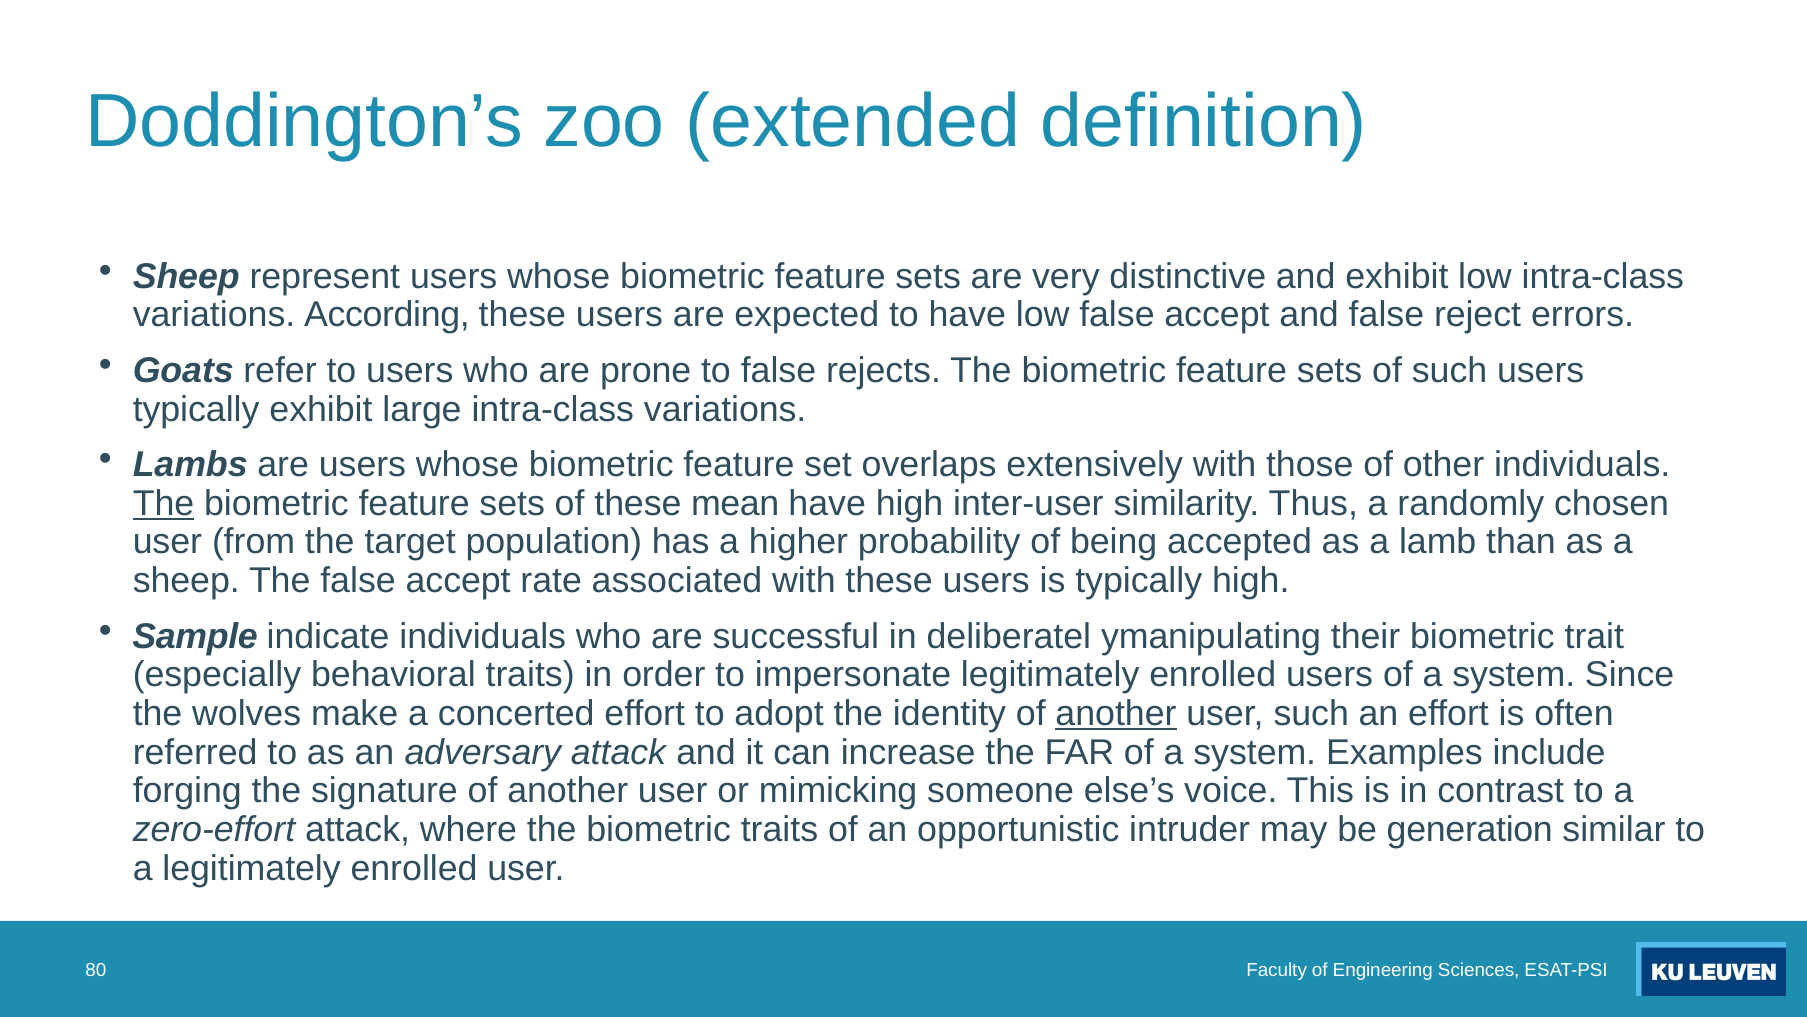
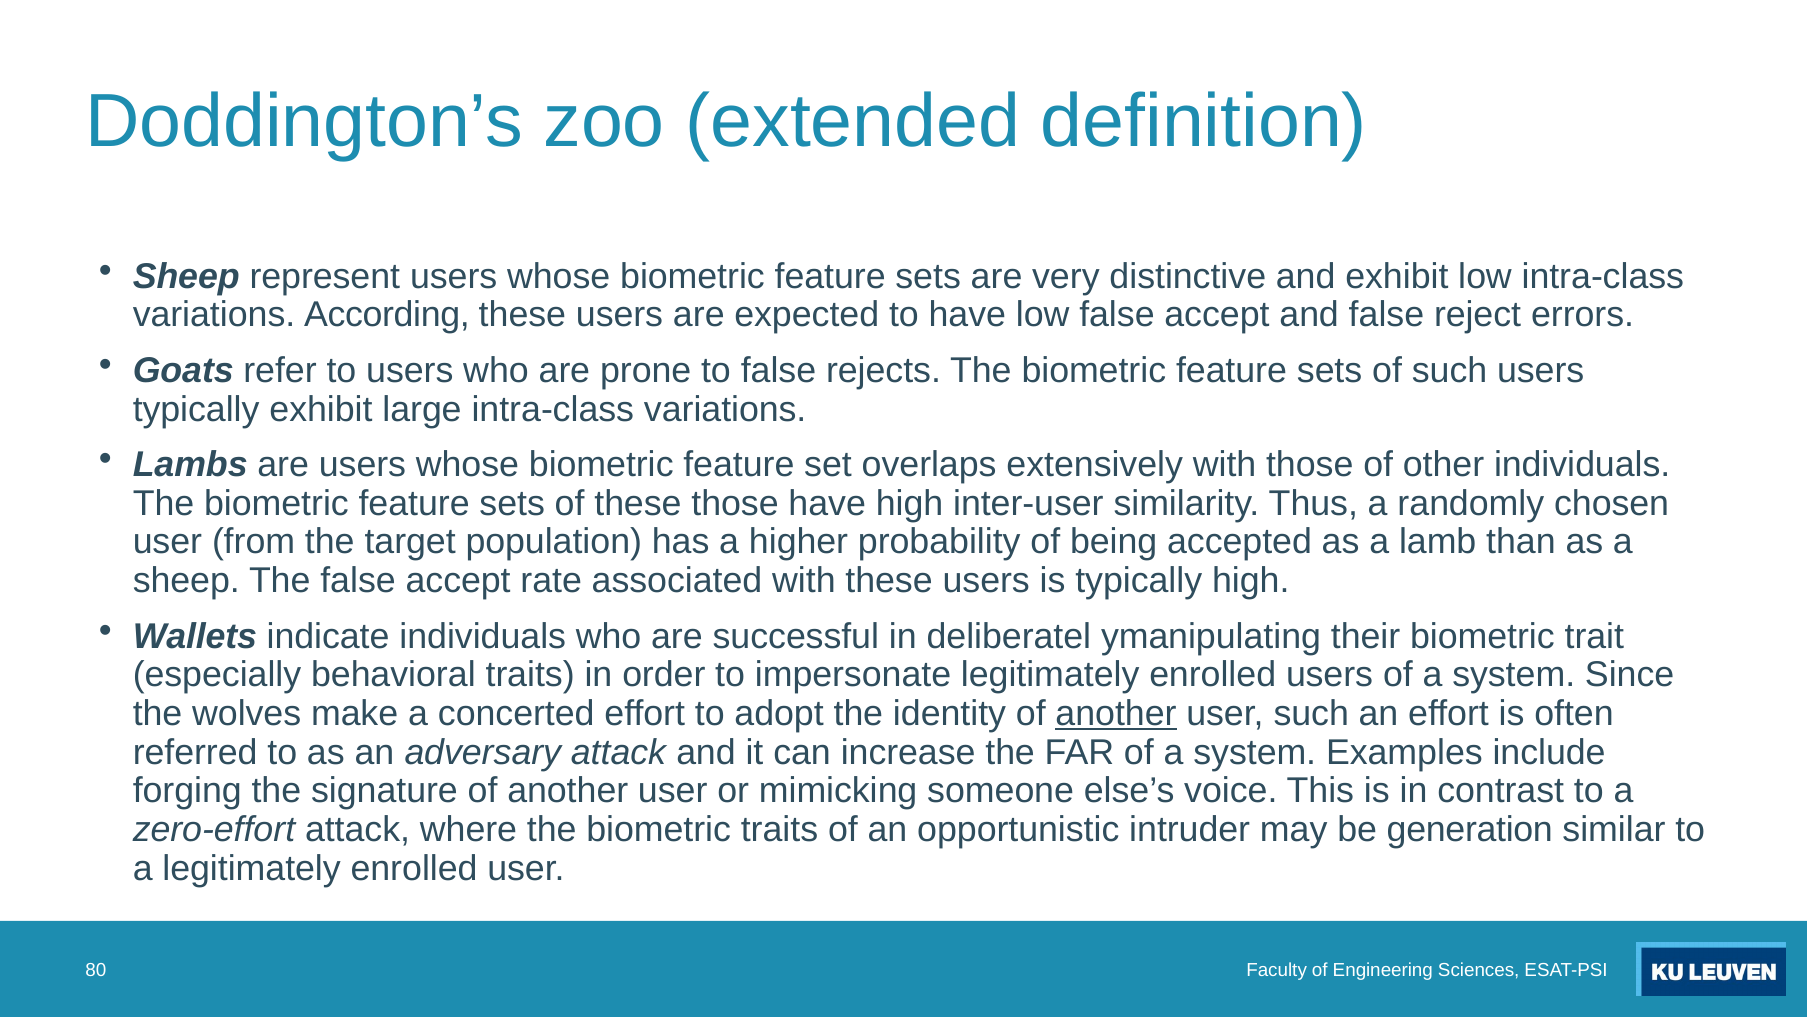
The at (164, 503) underline: present -> none
these mean: mean -> those
Sample: Sample -> Wallets
